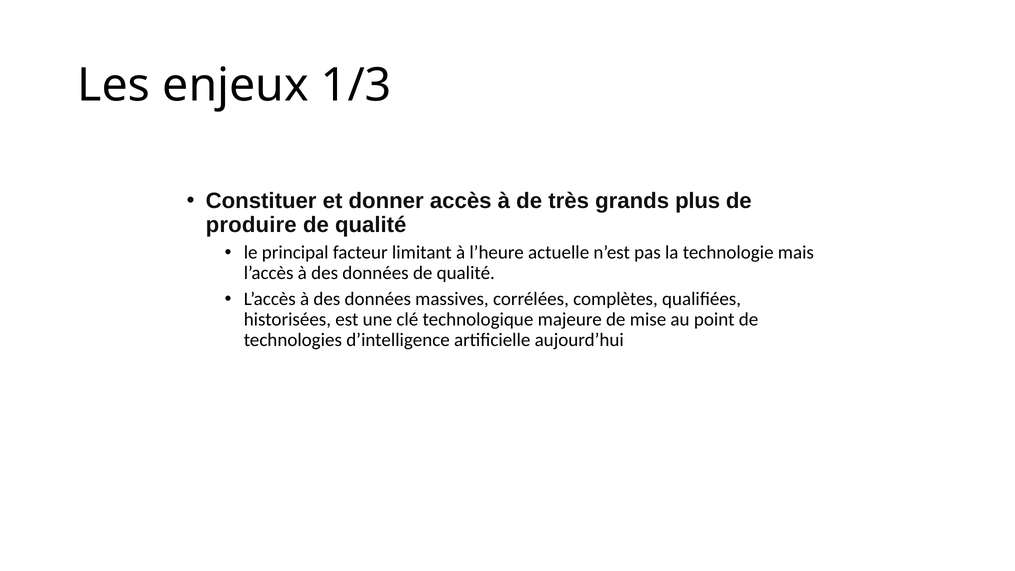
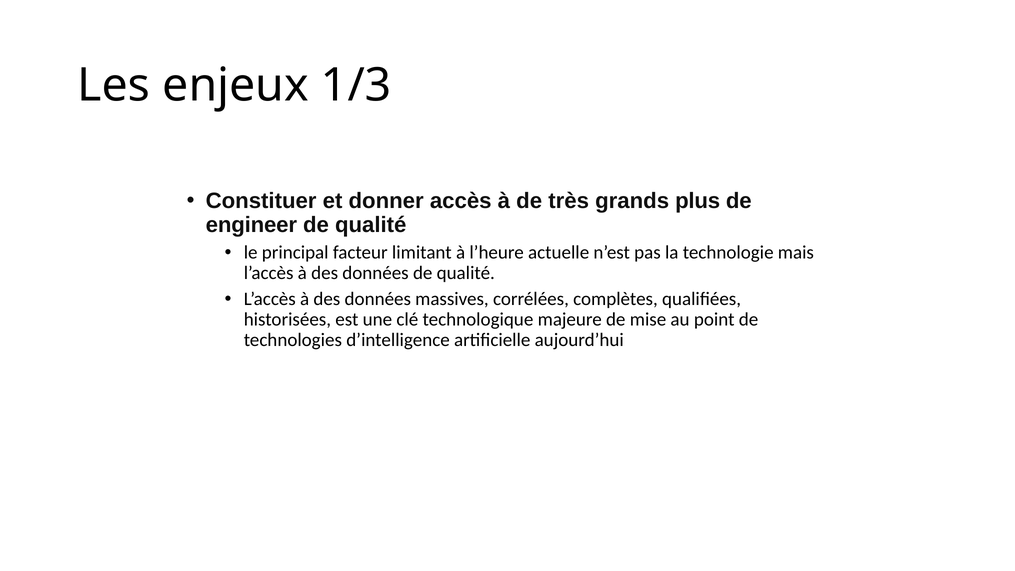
produire: produire -> engineer
